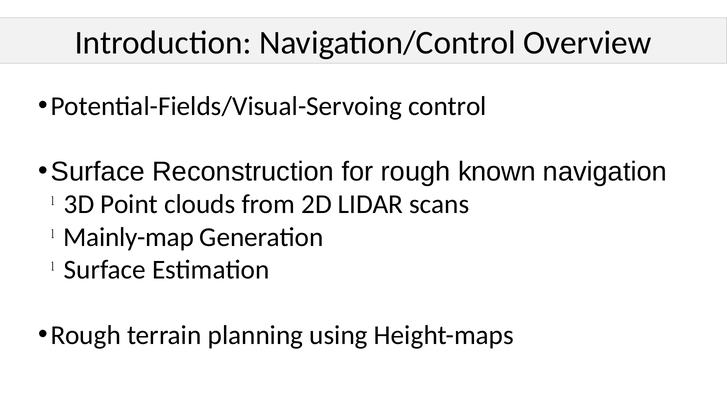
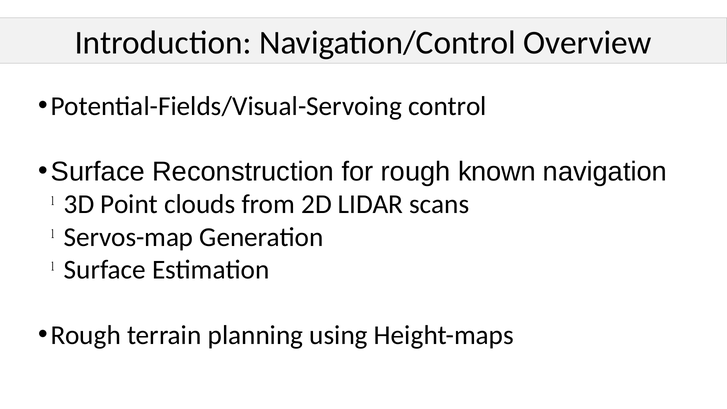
Mainly-map: Mainly-map -> Servos-map
